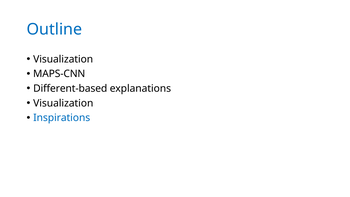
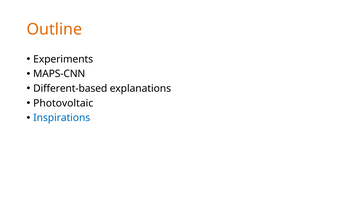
Outline colour: blue -> orange
Visualization at (63, 59): Visualization -> Experiments
Visualization at (63, 103): Visualization -> Photovoltaic
